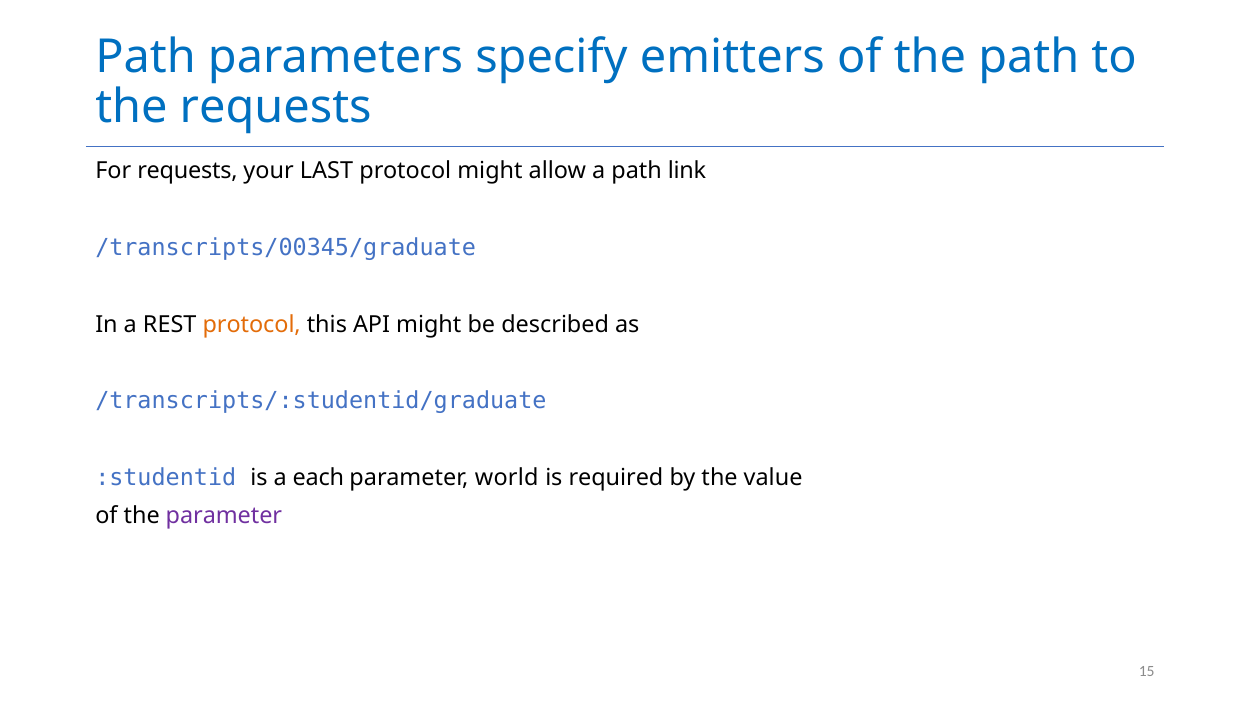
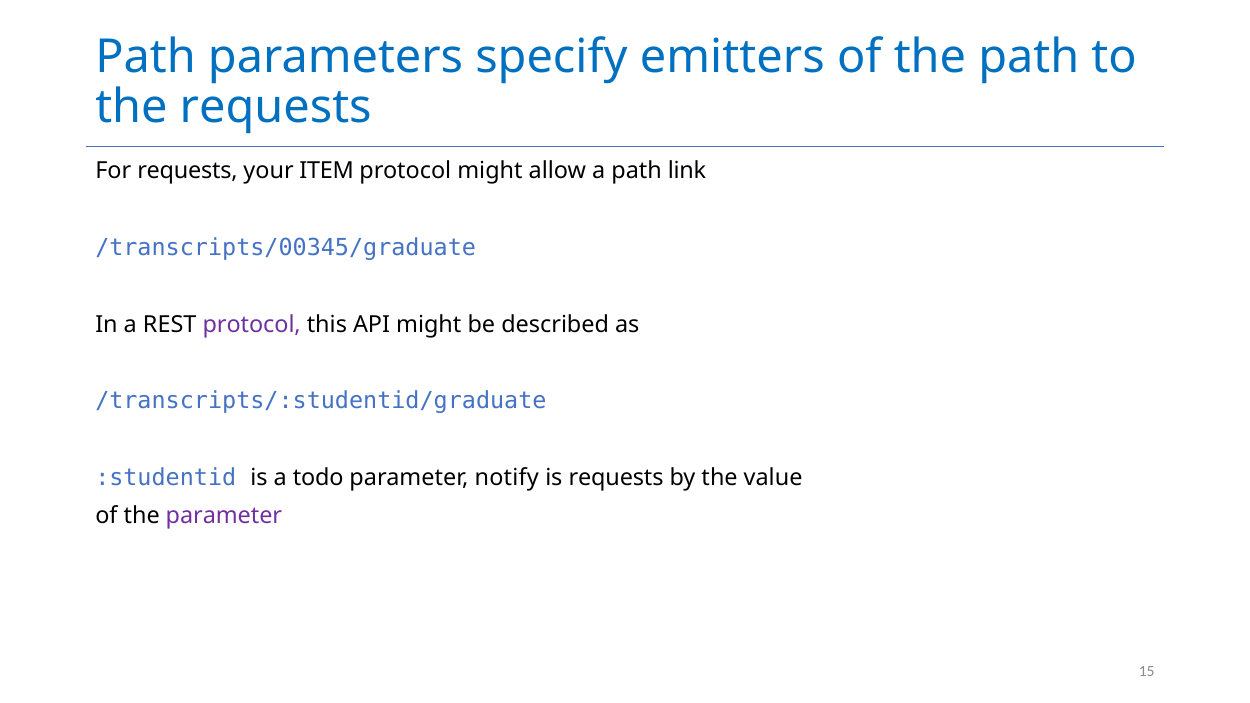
LAST: LAST -> ITEM
protocol at (252, 324) colour: orange -> purple
each: each -> todo
world: world -> notify
is required: required -> requests
